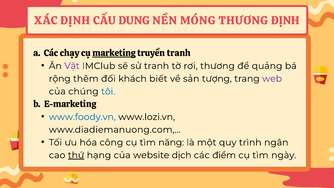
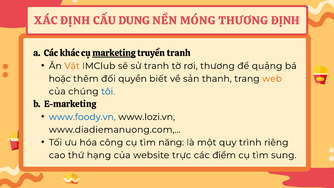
chạy: chạy -> khác
Vặt colour: purple -> orange
rộng: rộng -> hoặc
khách: khách -> quyền
tượng: tượng -> thanh
web colour: purple -> orange
ngân: ngân -> riêng
thứ underline: present -> none
dịch: dịch -> trực
ngày: ngày -> sung
